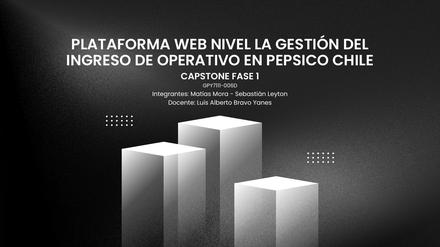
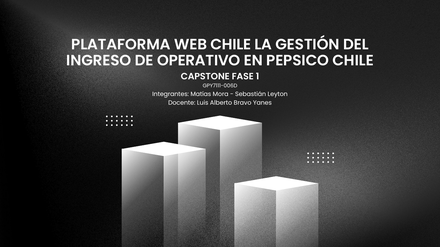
WEB NIVEL: NIVEL -> CHILE
